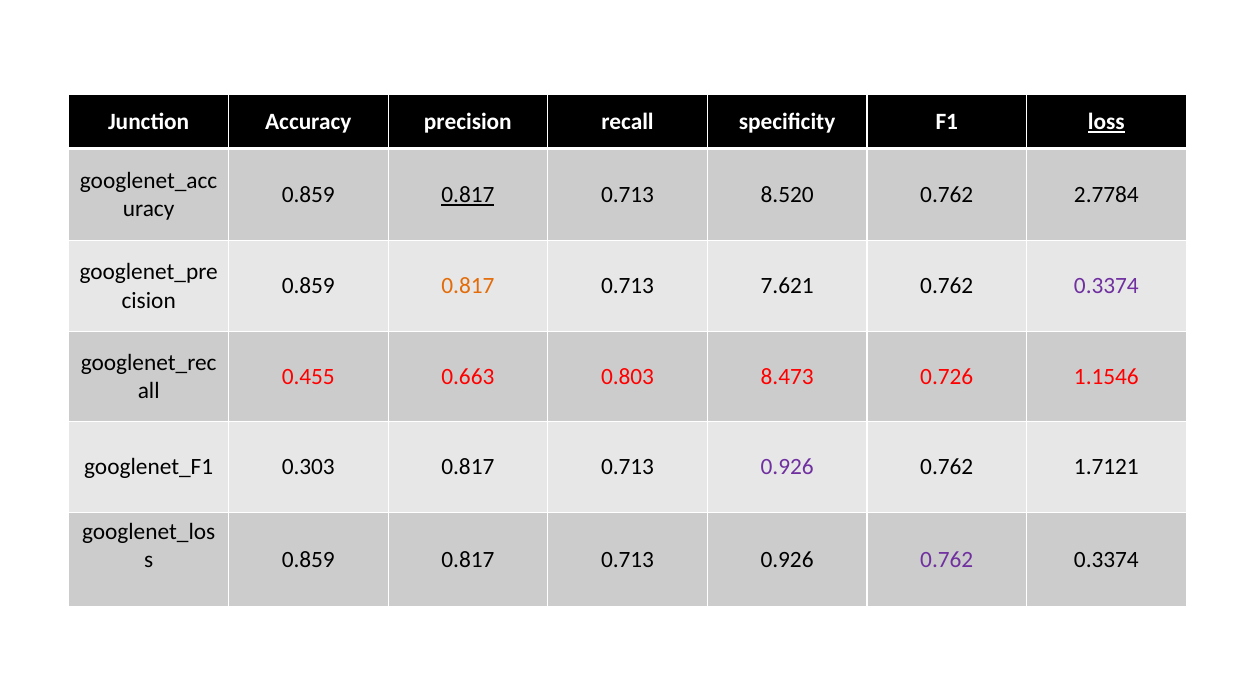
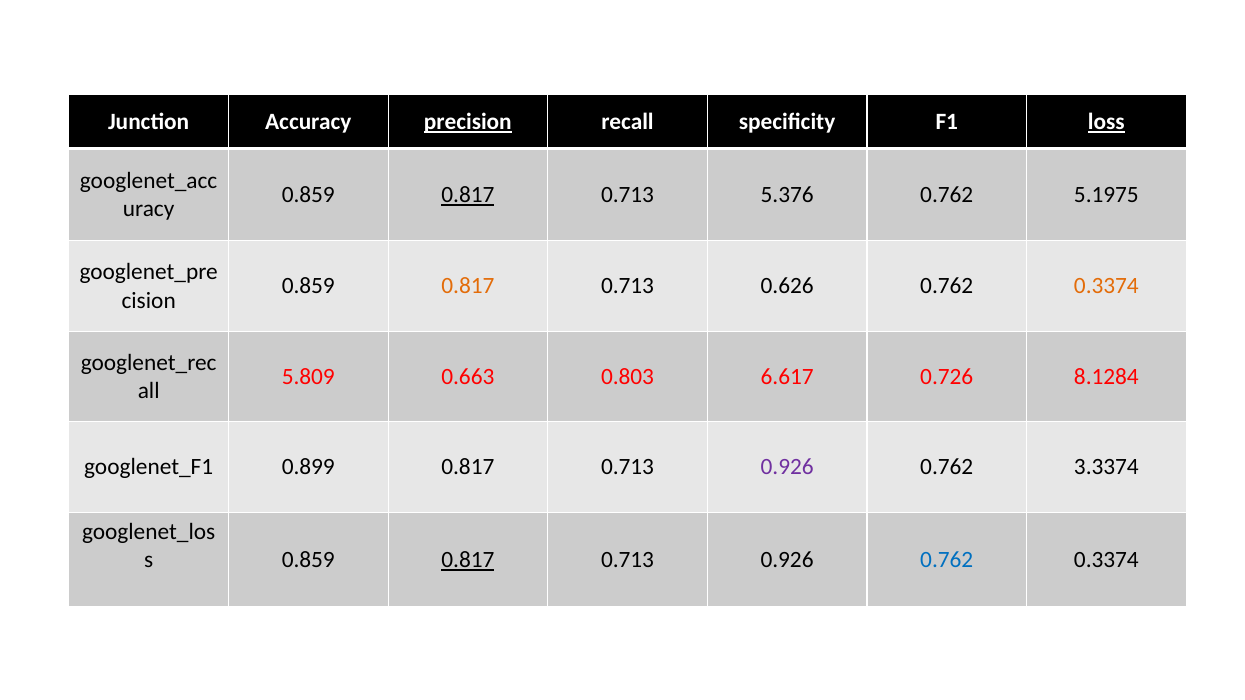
precision underline: none -> present
8.520: 8.520 -> 5.376
2.7784: 2.7784 -> 5.1975
7.621: 7.621 -> 0.626
0.3374 at (1106, 286) colour: purple -> orange
0.455: 0.455 -> 5.809
8.473: 8.473 -> 6.617
1.1546: 1.1546 -> 8.1284
0.303: 0.303 -> 0.899
1.7121: 1.7121 -> 3.3374
0.817 at (468, 560) underline: none -> present
0.762 at (947, 560) colour: purple -> blue
